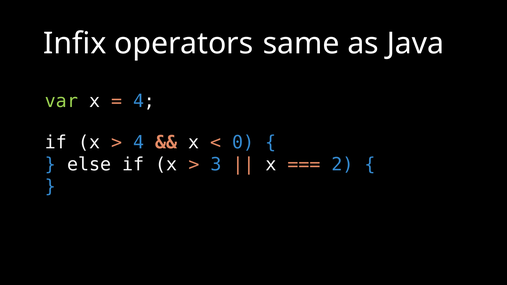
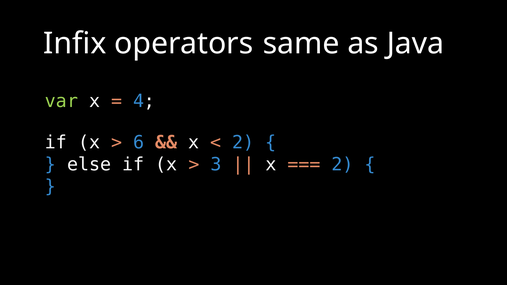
4 at (139, 143): 4 -> 6
0 at (243, 143): 0 -> 2
